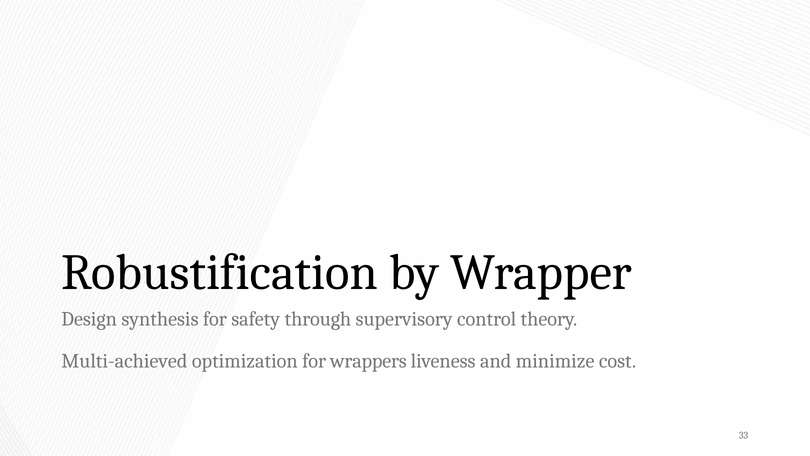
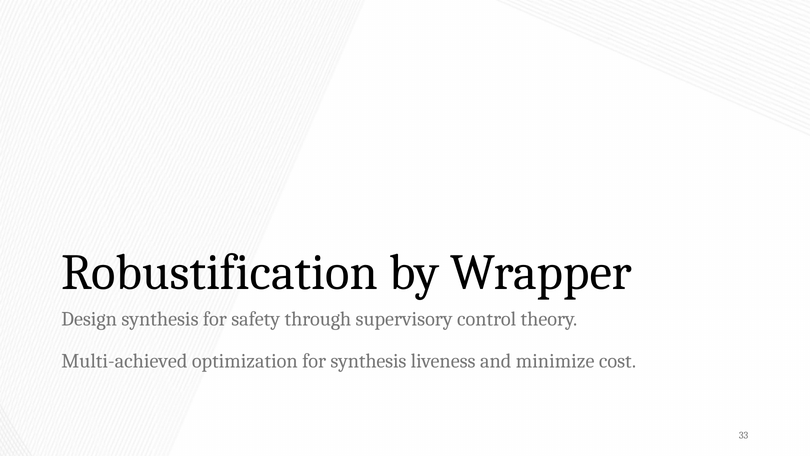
for wrappers: wrappers -> synthesis
